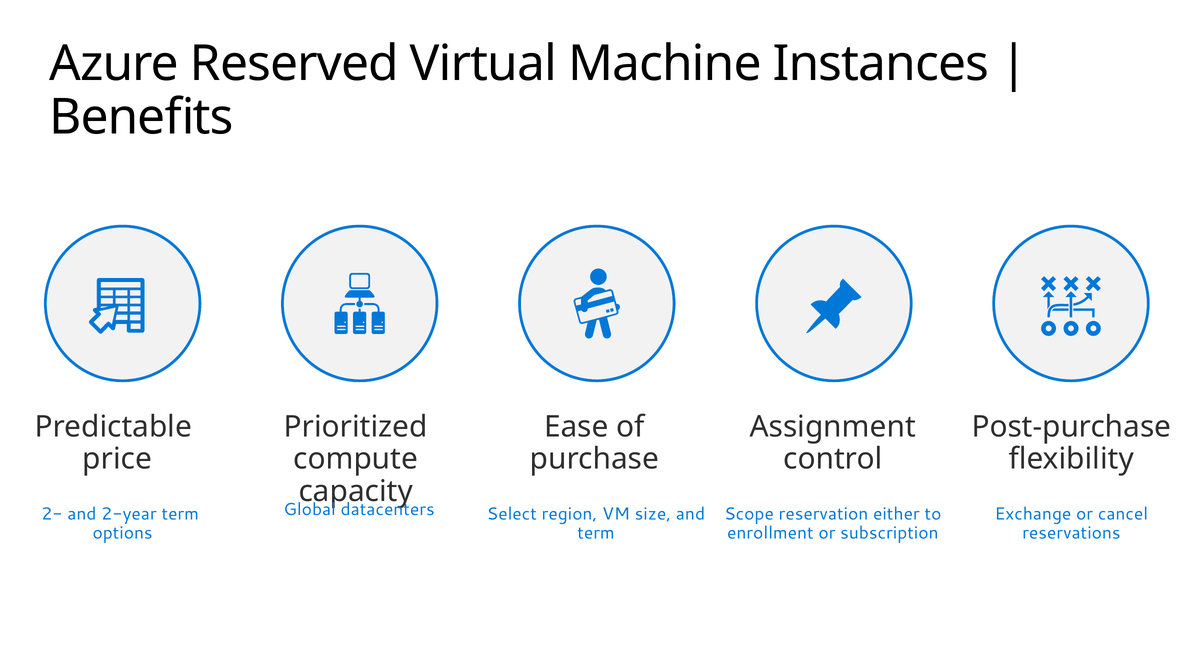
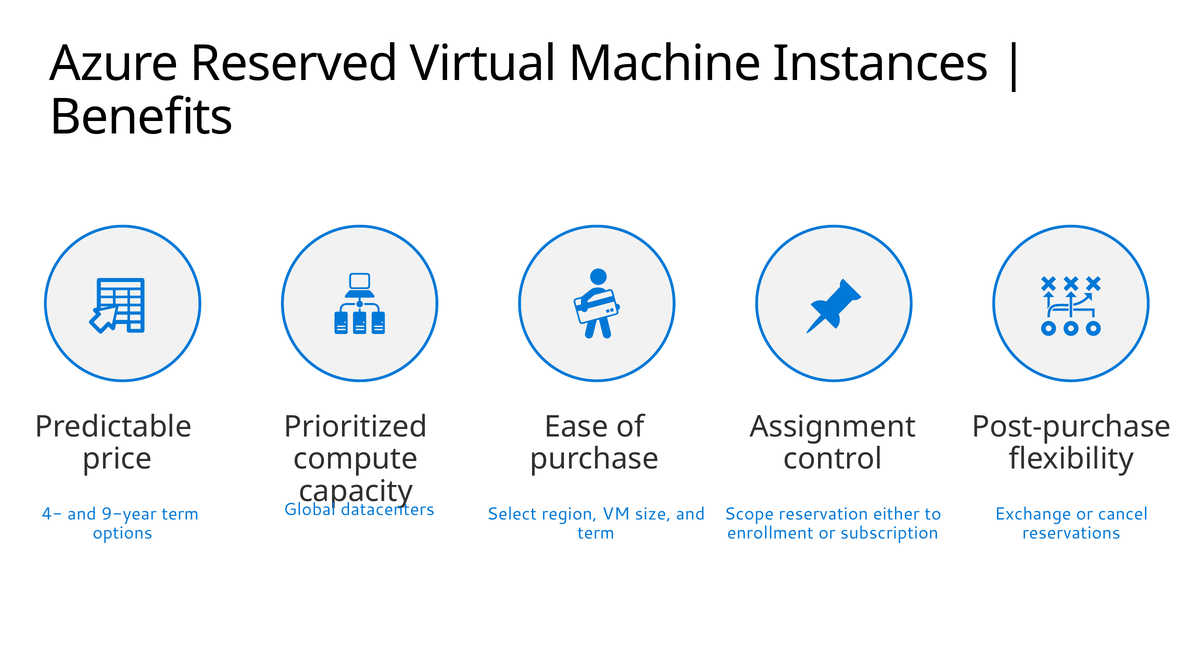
2-: 2- -> 4-
2-year: 2-year -> 9-year
